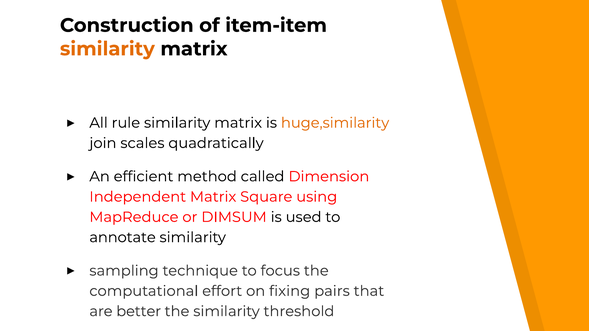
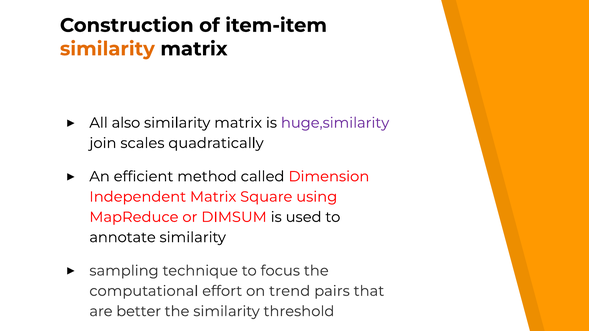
rule: rule -> also
huge,similarity colour: orange -> purple
fixing: fixing -> trend
